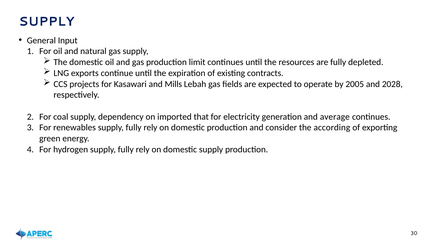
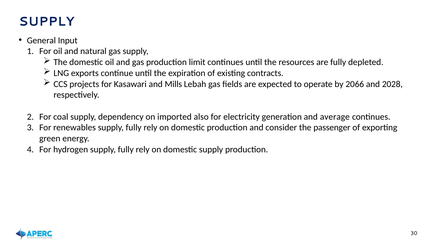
2005: 2005 -> 2066
that: that -> also
according: according -> passenger
